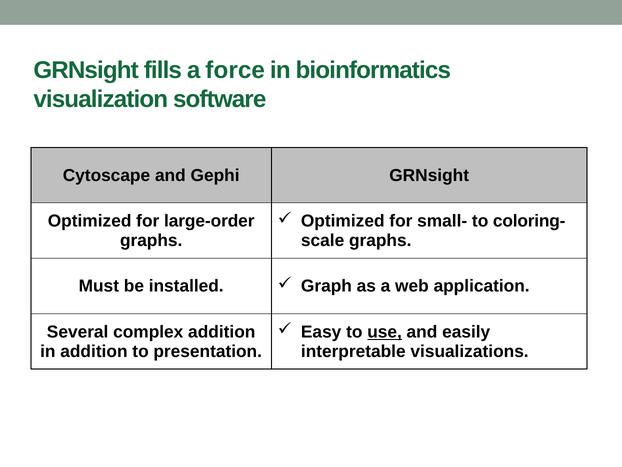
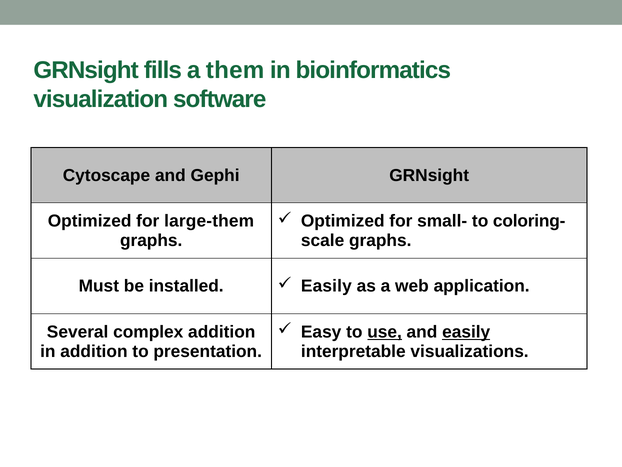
force: force -> them
large-order: large-order -> large-them
Graph at (326, 286): Graph -> Easily
easily at (466, 332) underline: none -> present
